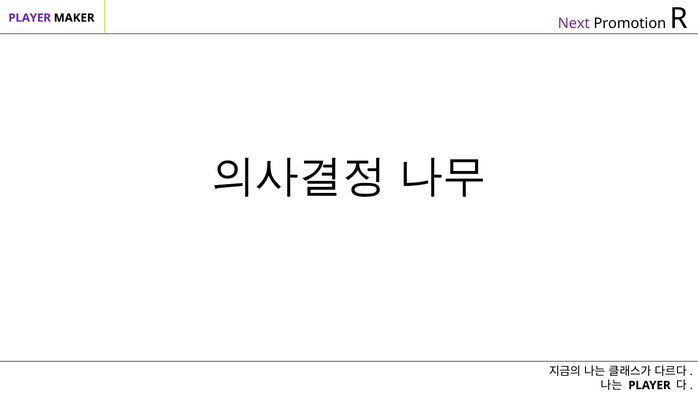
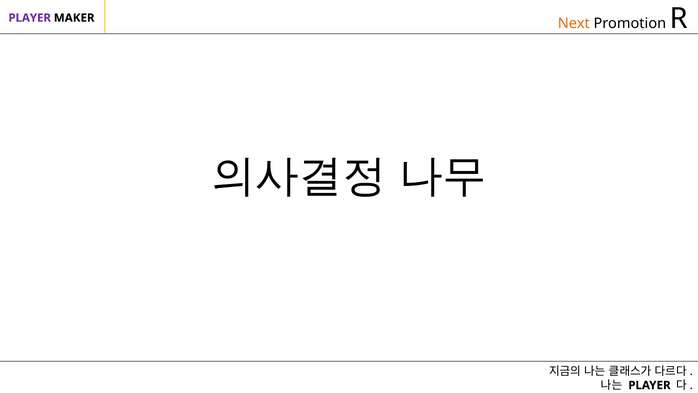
Next colour: purple -> orange
